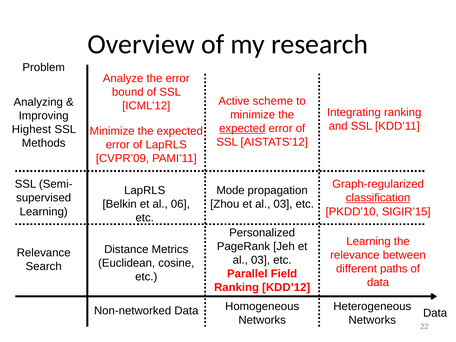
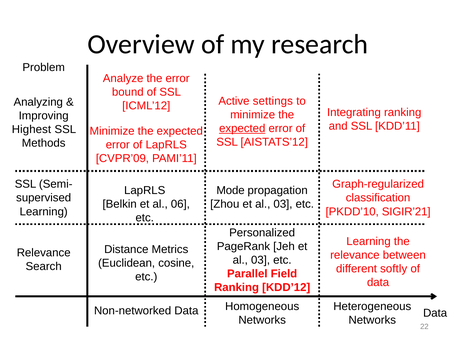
scheme: scheme -> settings
classification underline: present -> none
SIGIR’15: SIGIR’15 -> SIGIR’21
paths: paths -> softly
